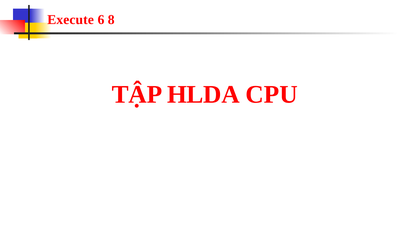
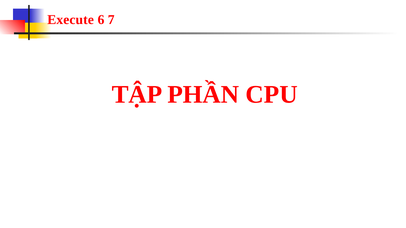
8: 8 -> 7
HLDA: HLDA -> PHẦN
